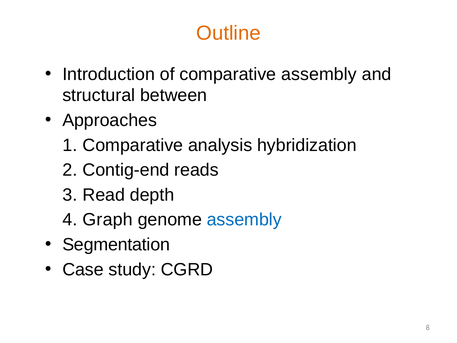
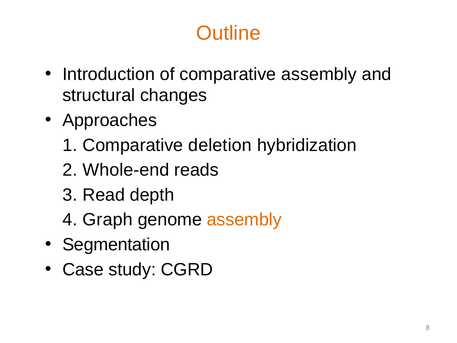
between: between -> changes
analysis: analysis -> deletion
Contig-end: Contig-end -> Whole-end
assembly at (244, 220) colour: blue -> orange
